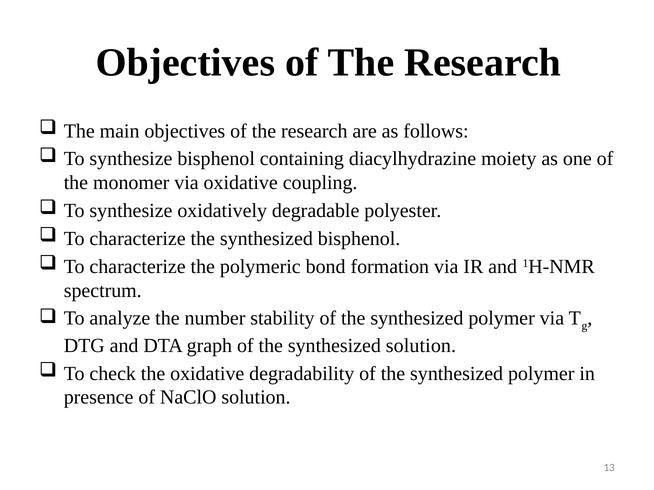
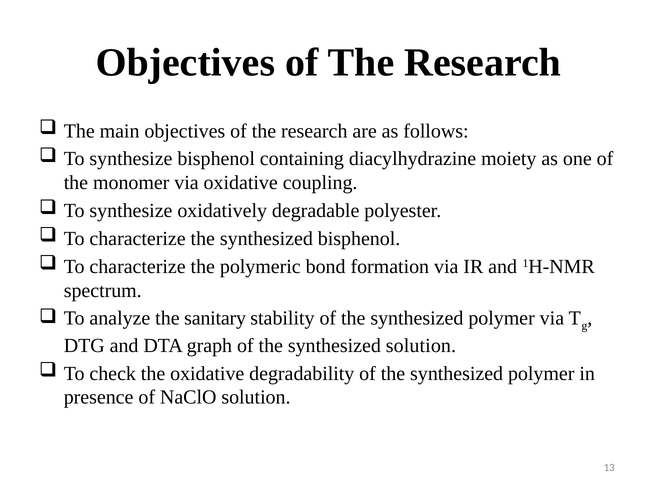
number: number -> sanitary
